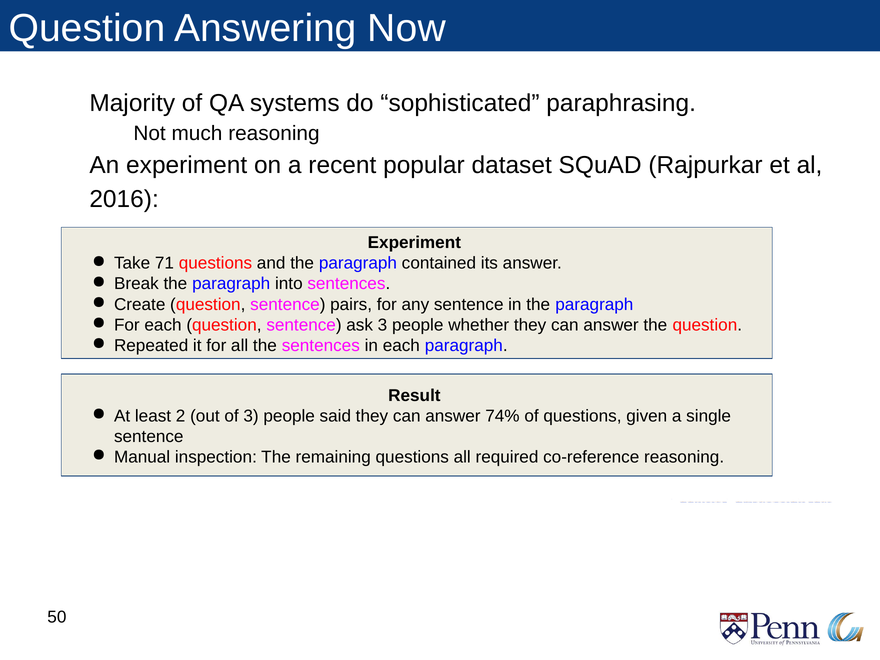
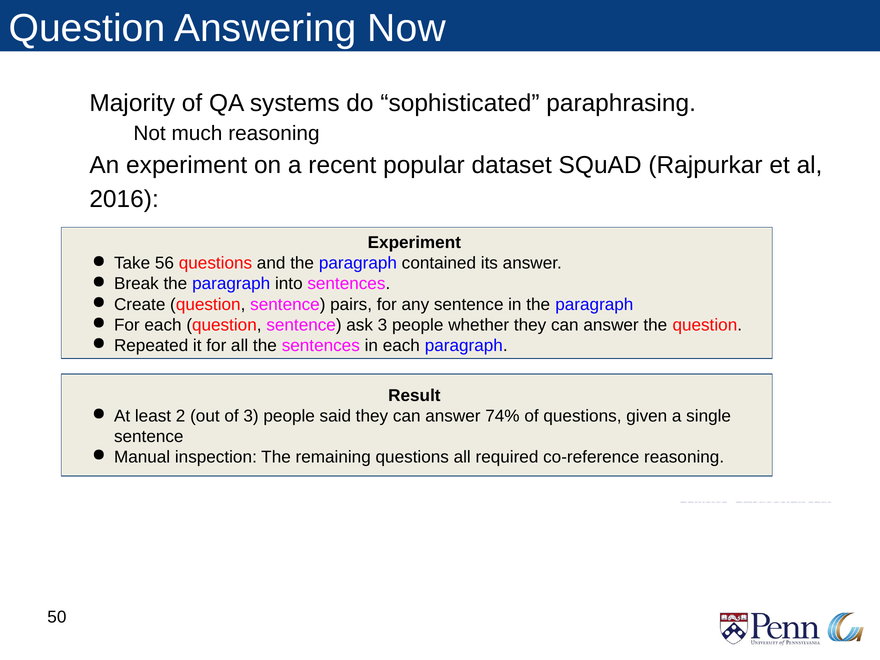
71: 71 -> 56
